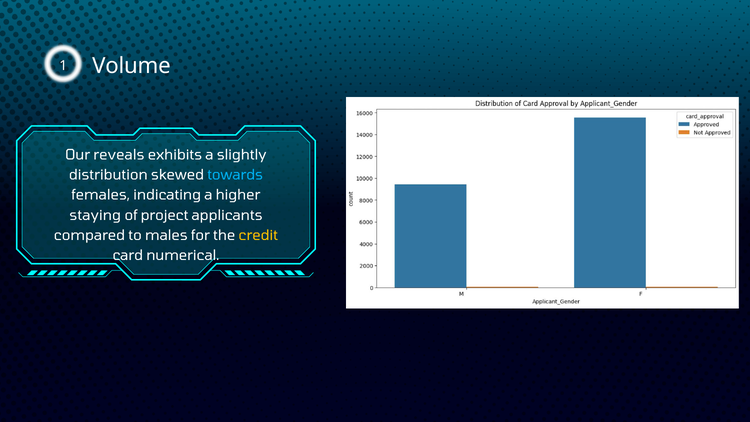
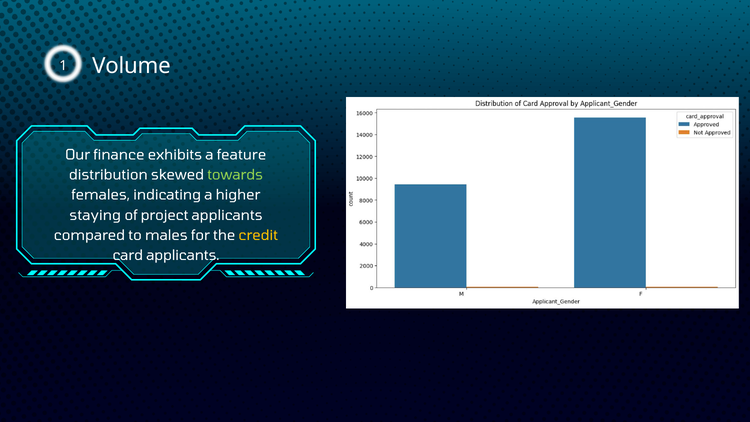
reveals: reveals -> finance
slightly: slightly -> feature
towards colour: light blue -> light green
card numerical: numerical -> applicants
